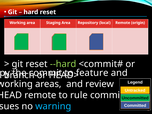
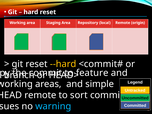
--hard colour: light green -> yellow
review: review -> simple
rule: rule -> sort
